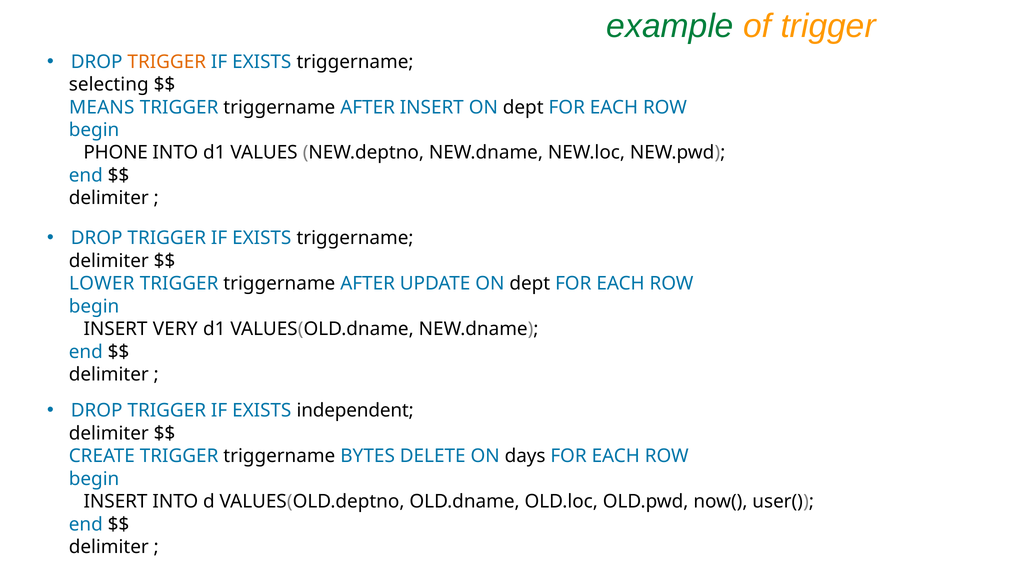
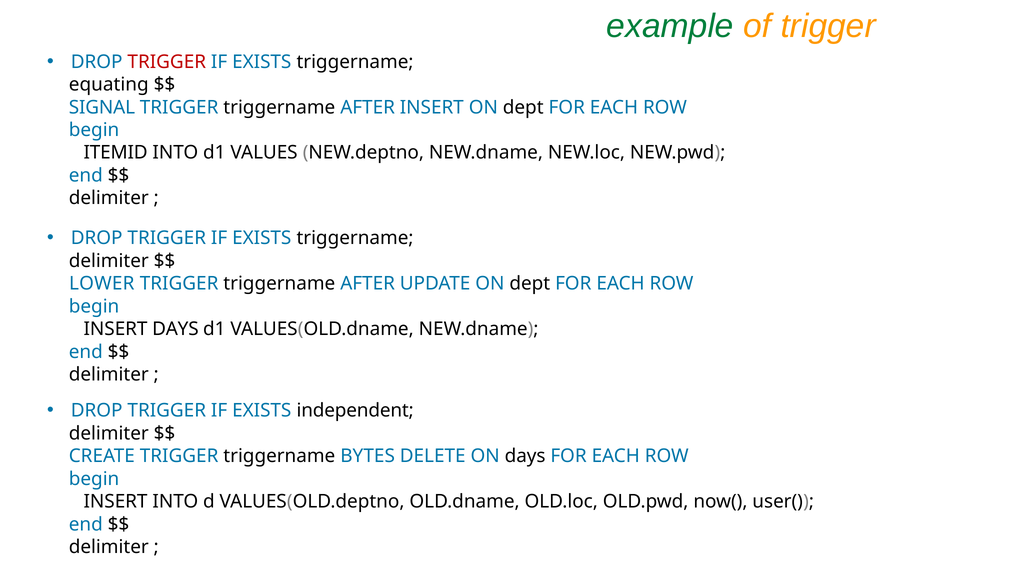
TRIGGER at (167, 62) colour: orange -> red
selecting: selecting -> equating
MEANS: MEANS -> SIGNAL
PHONE: PHONE -> ITEMID
INSERT VERY: VERY -> DAYS
